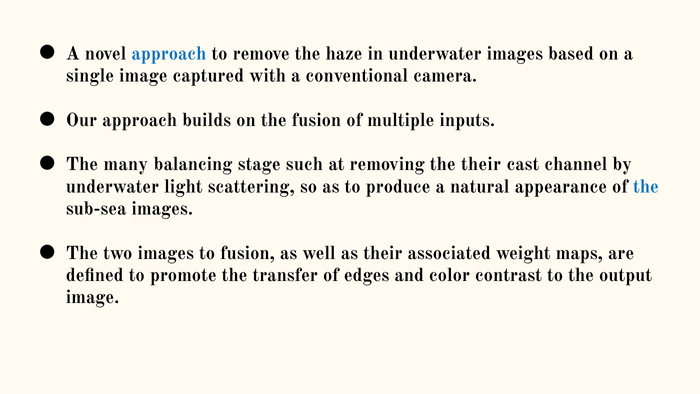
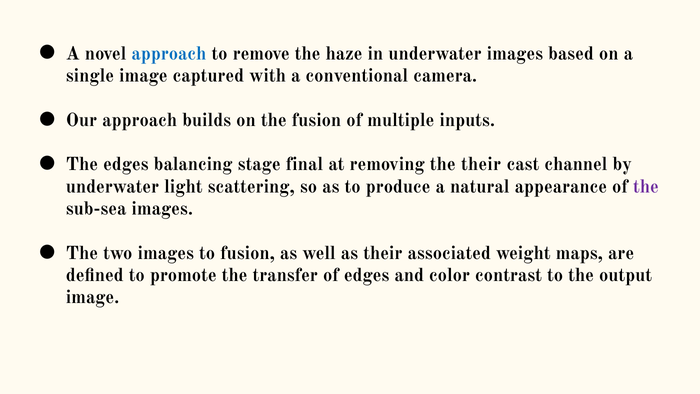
The many: many -> edges
such: such -> final
the at (646, 186) colour: blue -> purple
